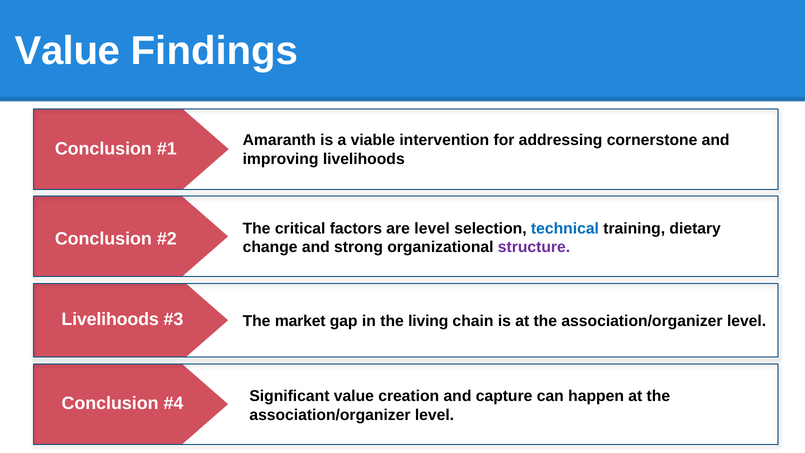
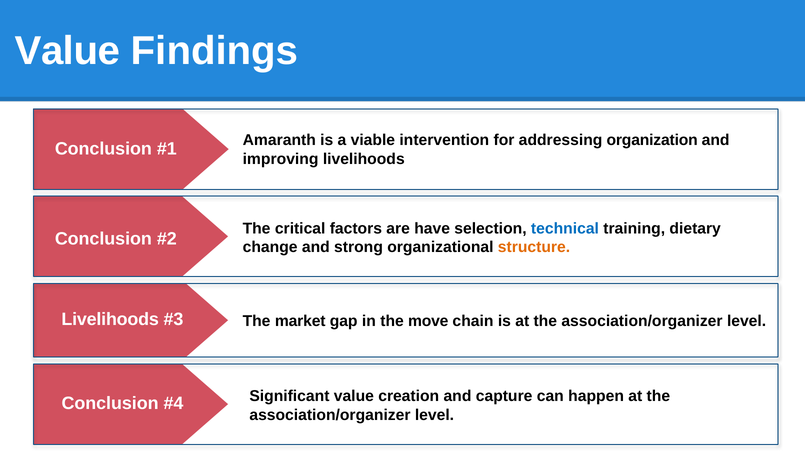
cornerstone: cornerstone -> organization
are level: level -> have
structure colour: purple -> orange
living: living -> move
